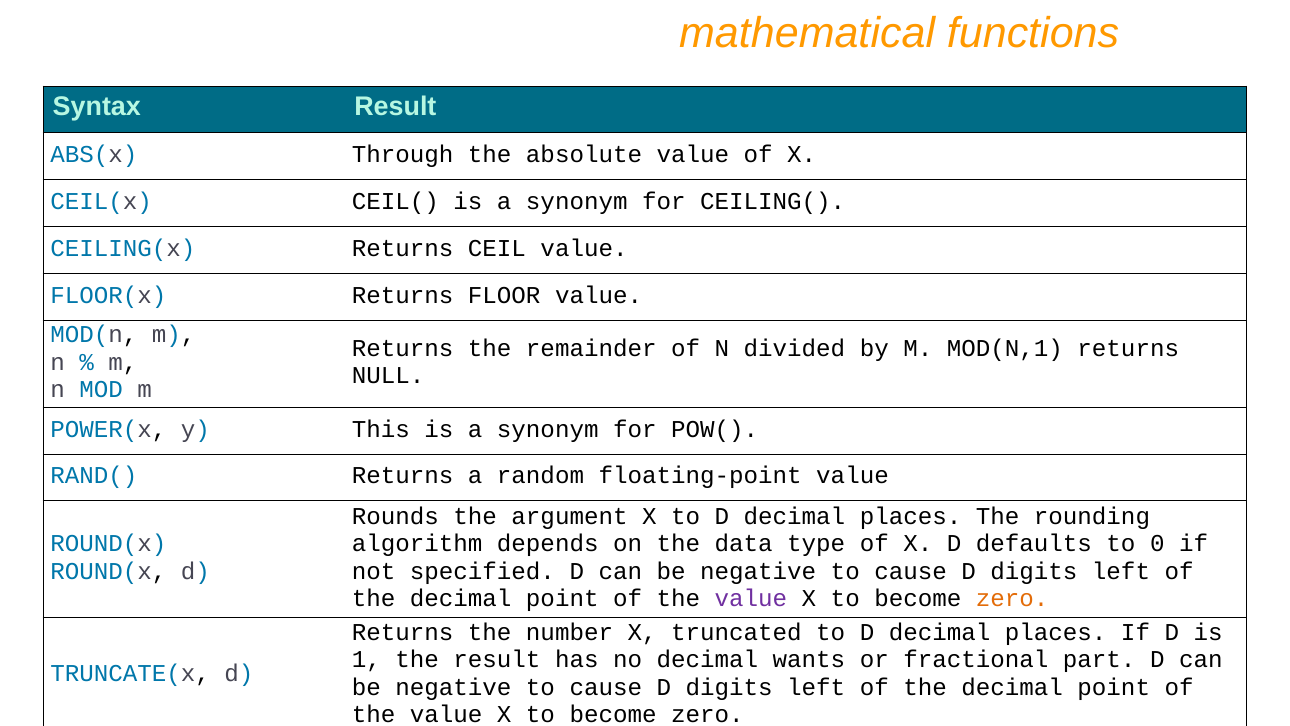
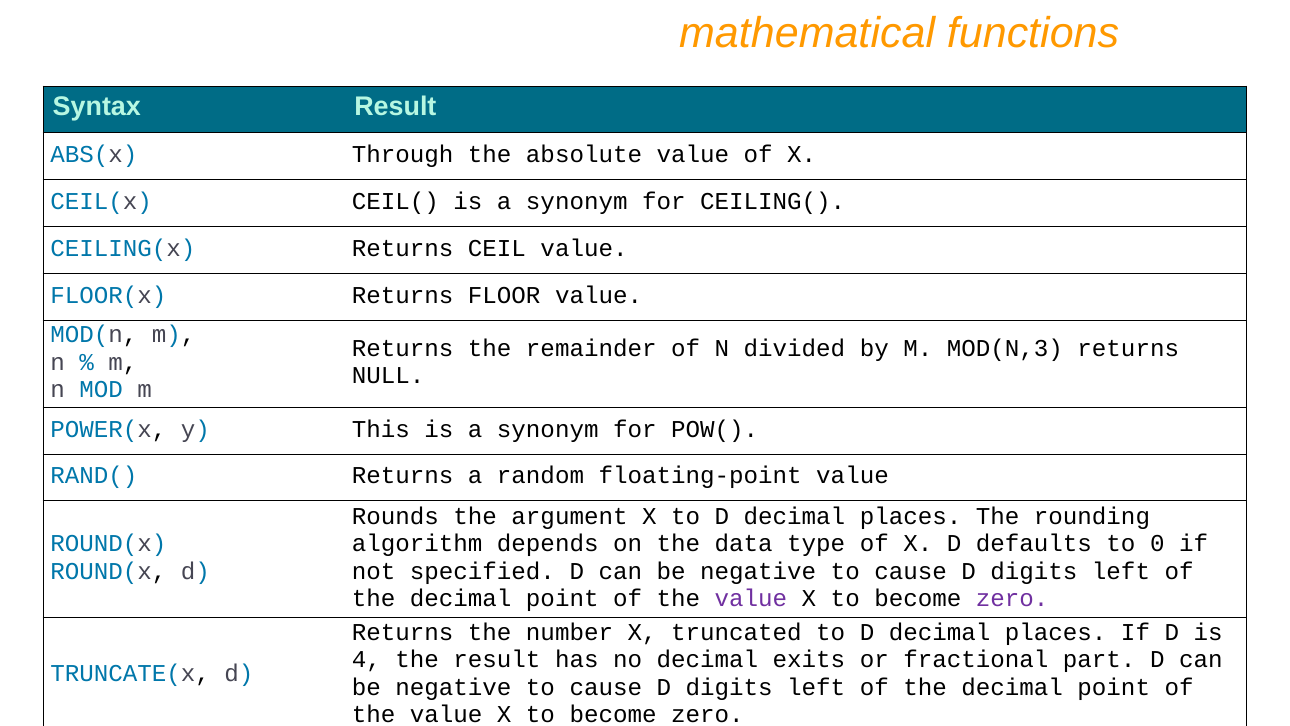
MOD(N,1: MOD(N,1 -> MOD(N,3
zero at (1012, 598) colour: orange -> purple
1: 1 -> 4
wants: wants -> exits
